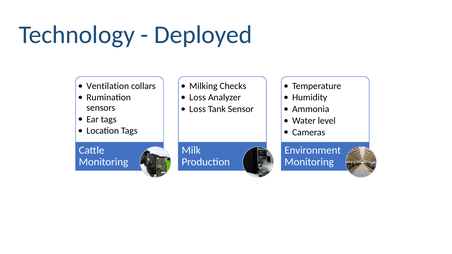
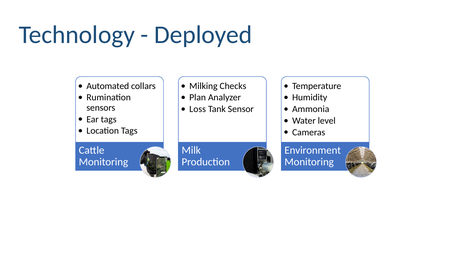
Ventilation: Ventilation -> Automated
Loss at (198, 98): Loss -> Plan
